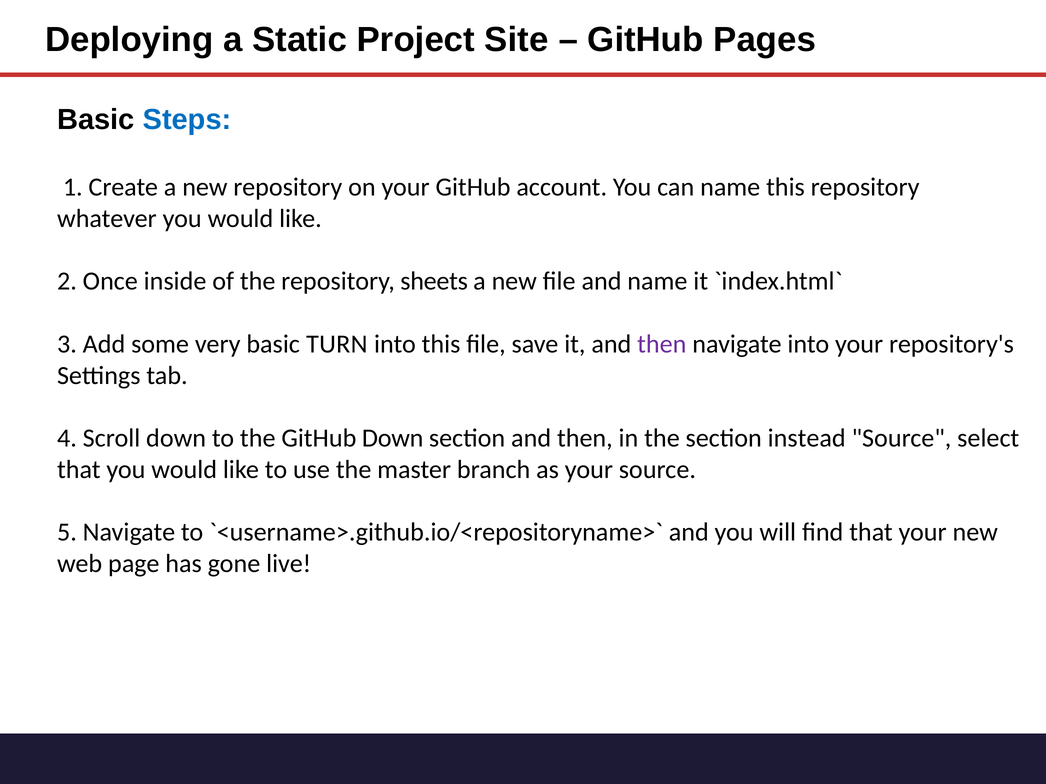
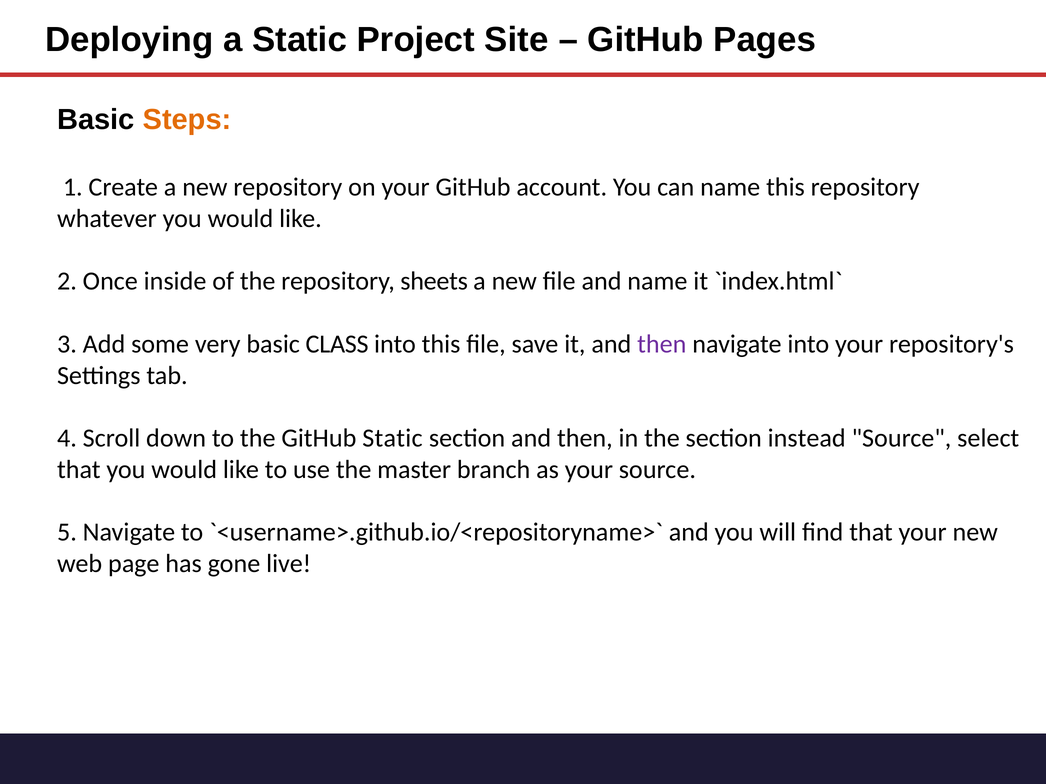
Steps colour: blue -> orange
TURN: TURN -> CLASS
GitHub Down: Down -> Static
